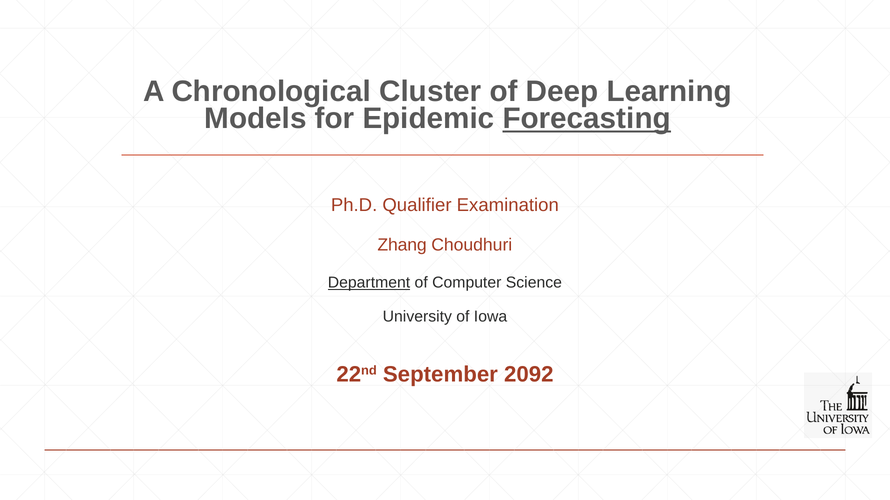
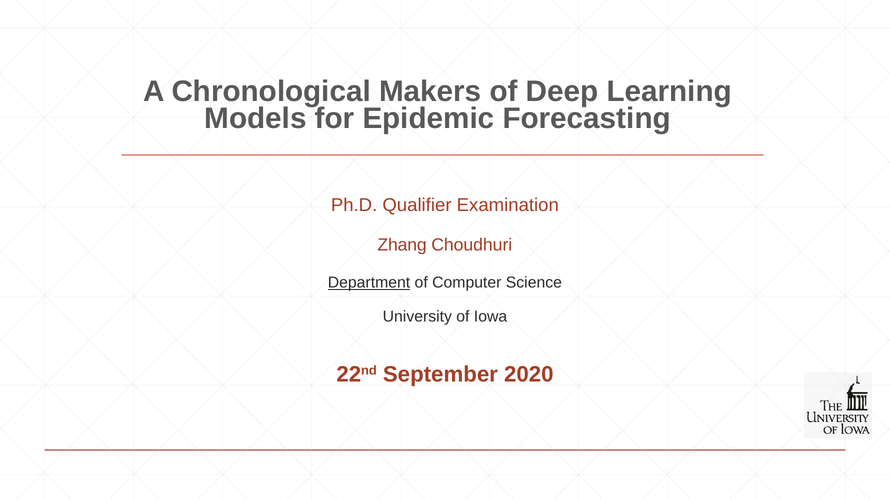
Cluster: Cluster -> Makers
Forecasting underline: present -> none
2092: 2092 -> 2020
